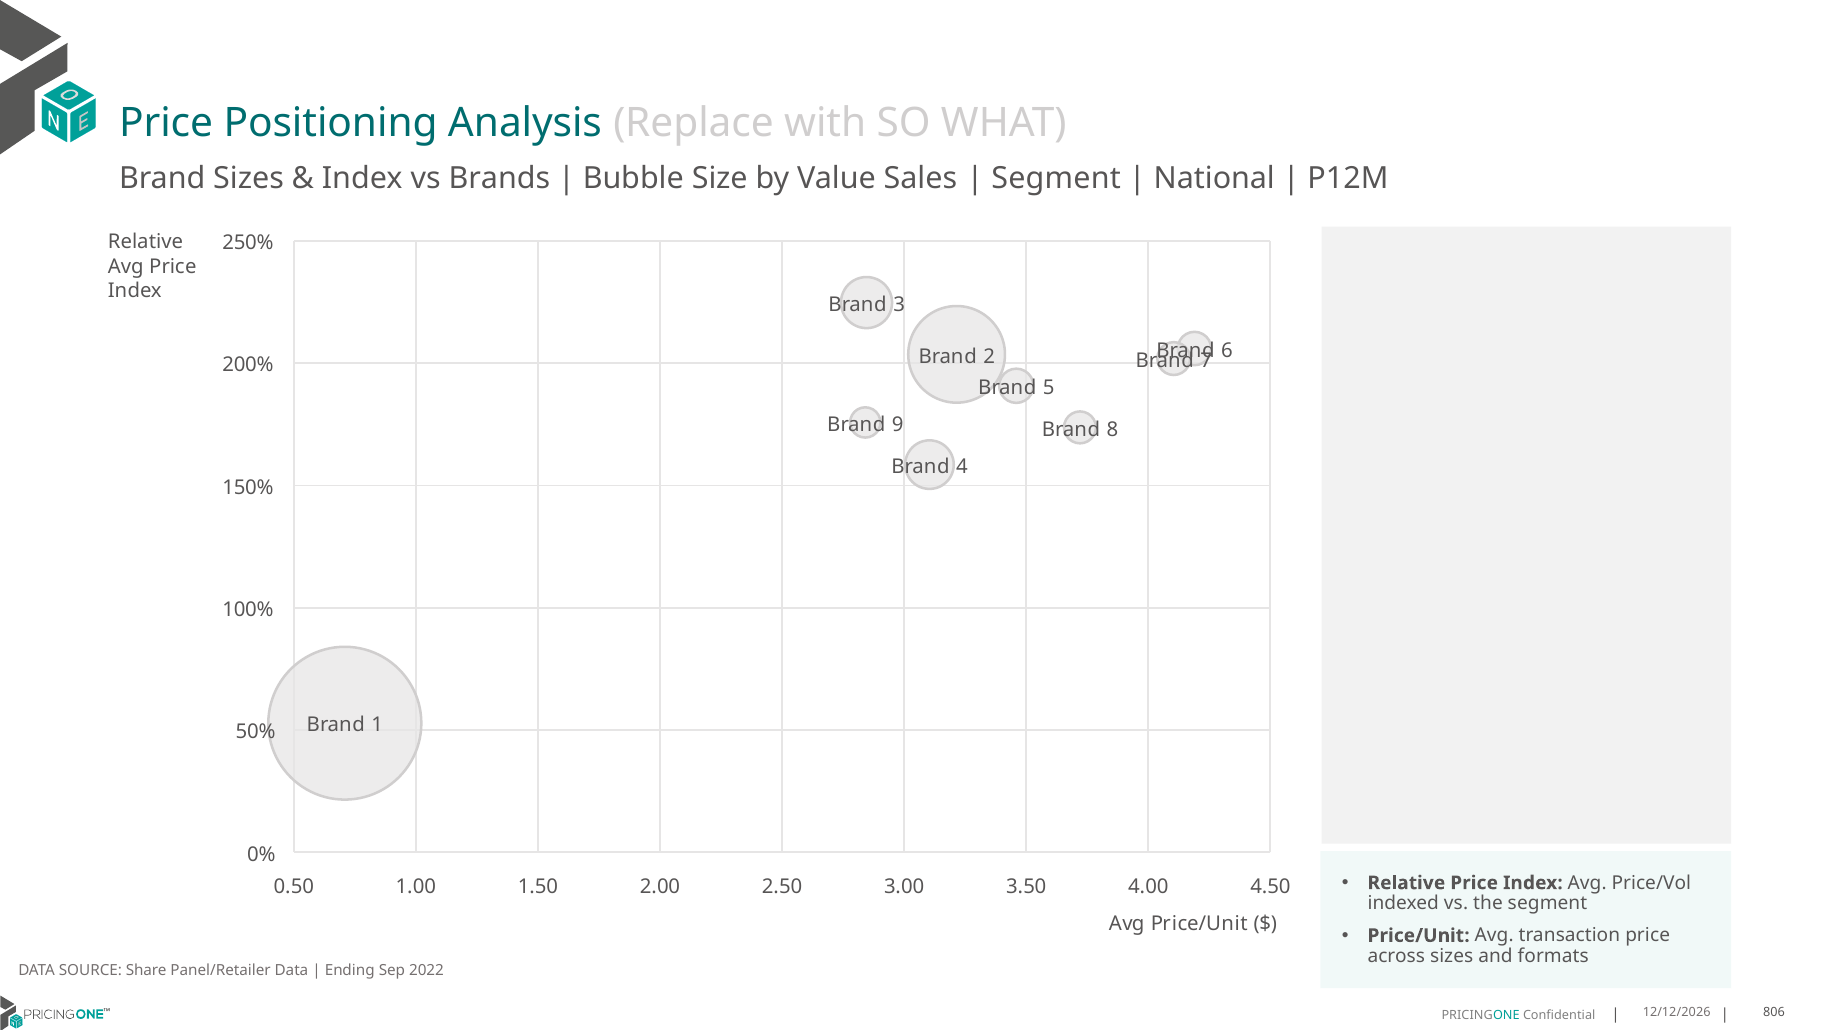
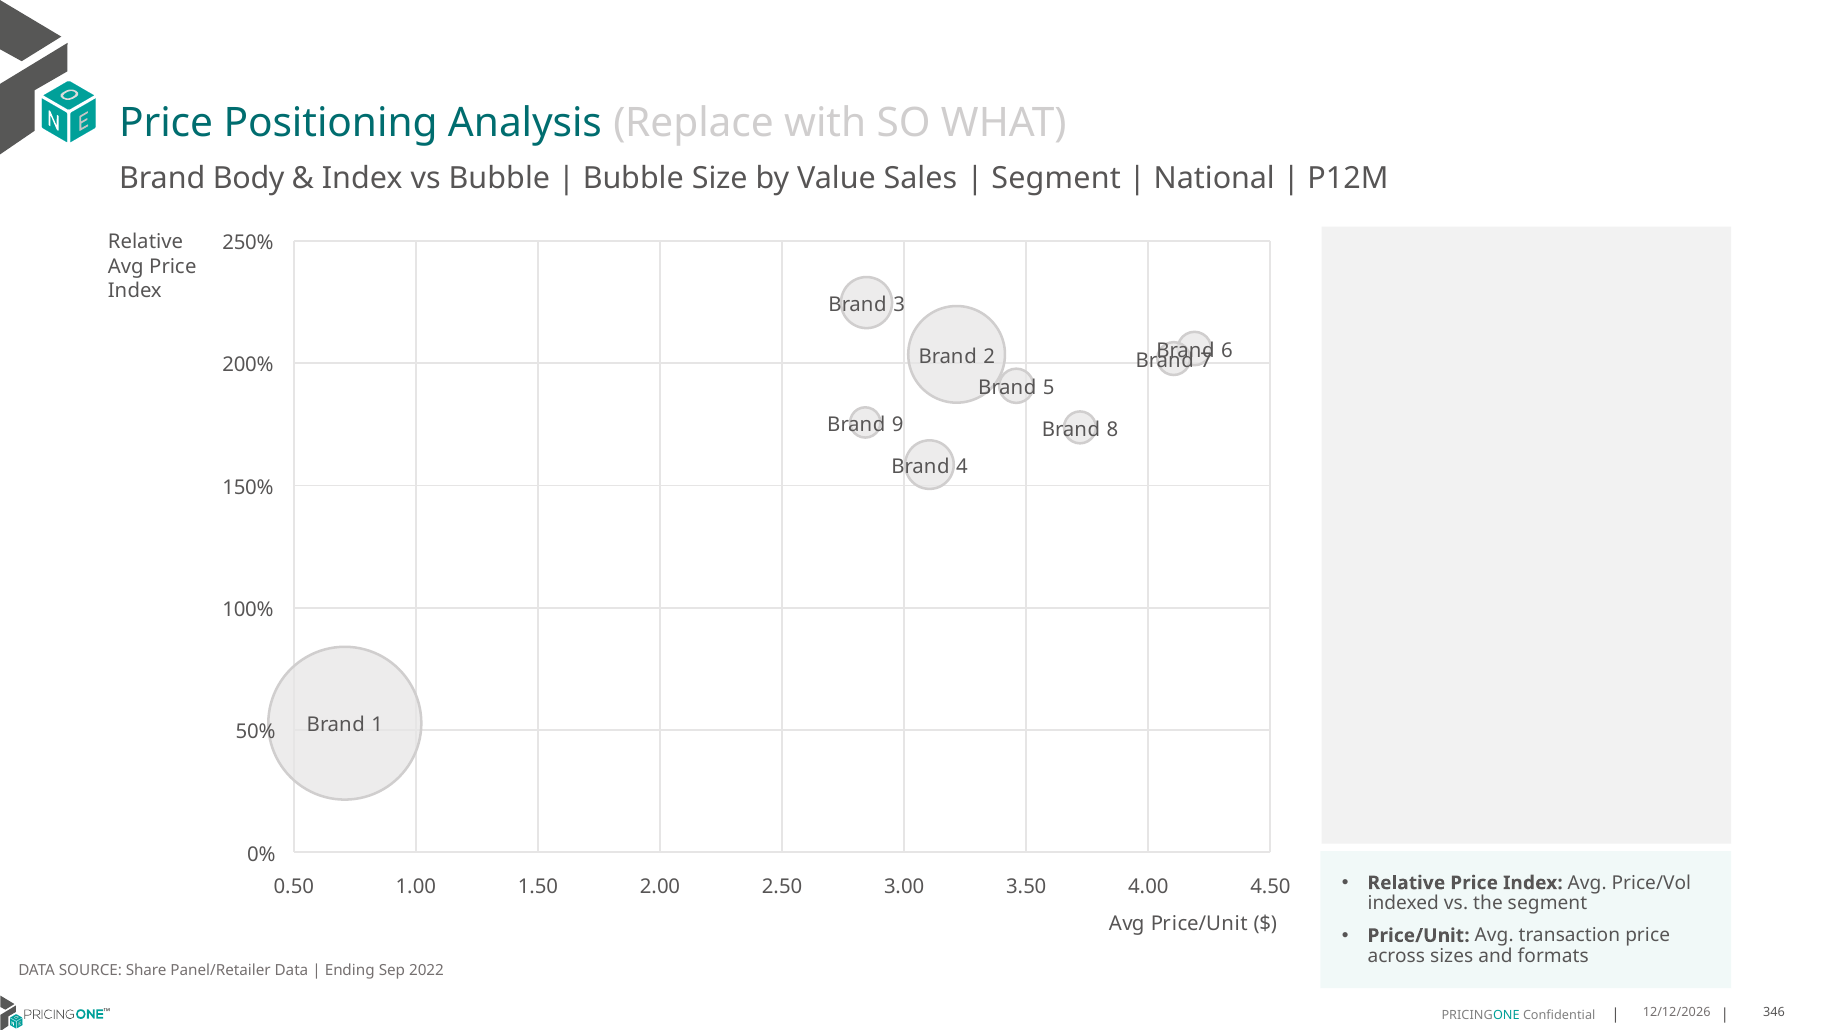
Brand Sizes: Sizes -> Body
vs Brands: Brands -> Bubble
806: 806 -> 346
